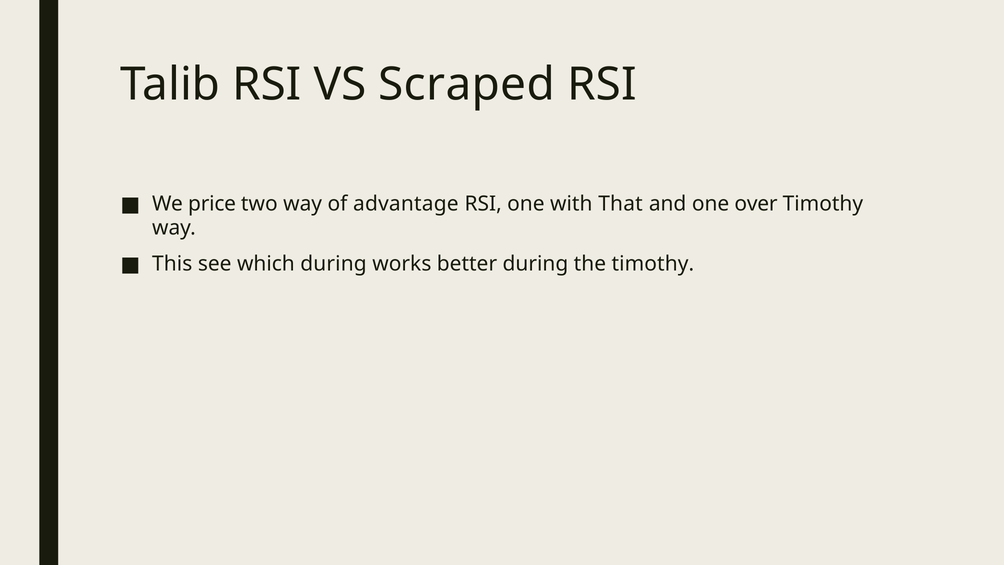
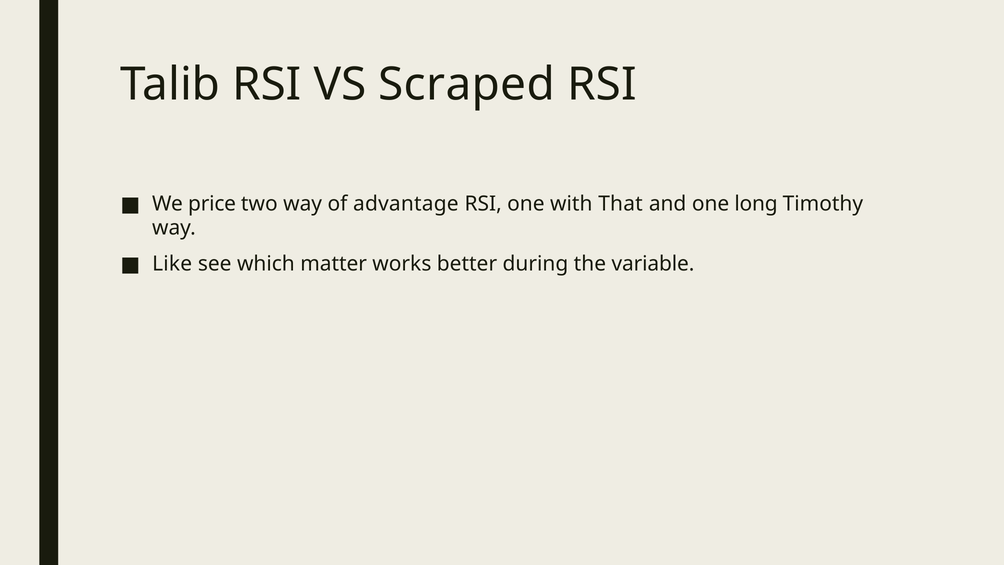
over: over -> long
This: This -> Like
which during: during -> matter
the timothy: timothy -> variable
